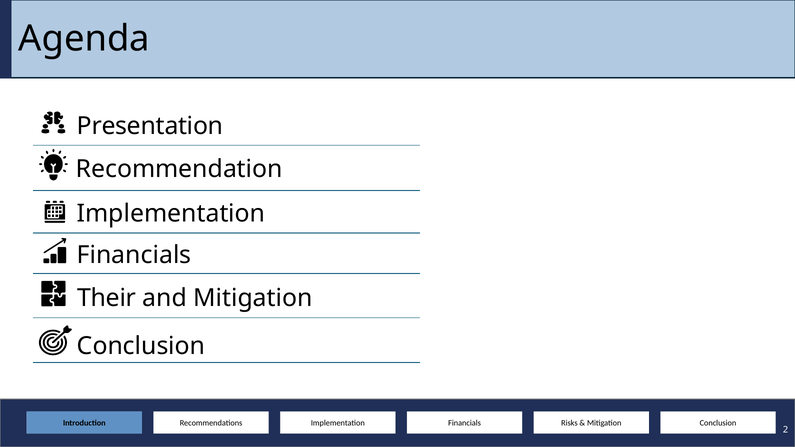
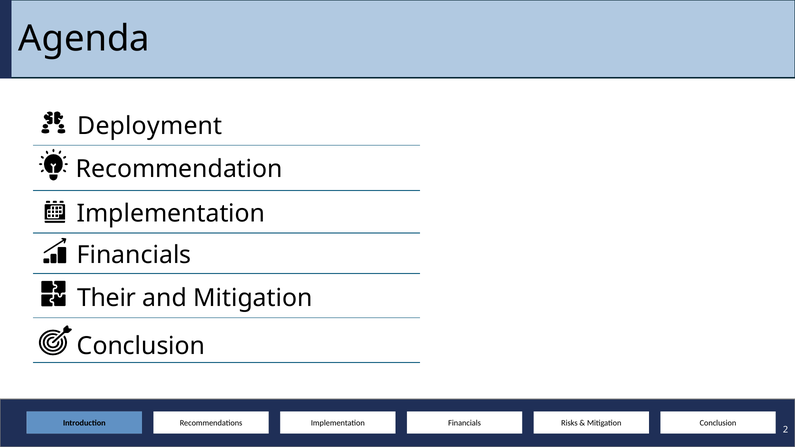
Presentation: Presentation -> Deployment
